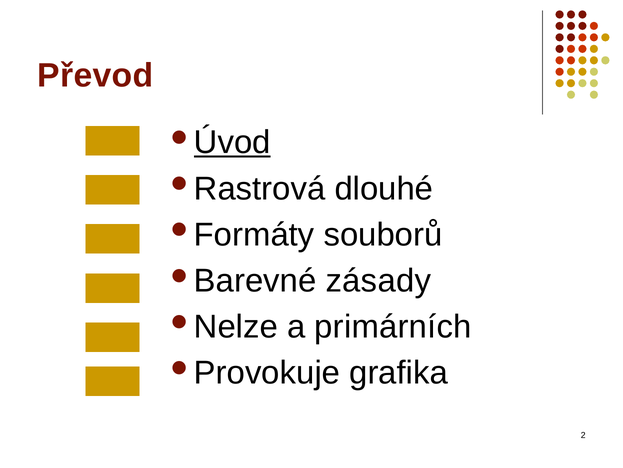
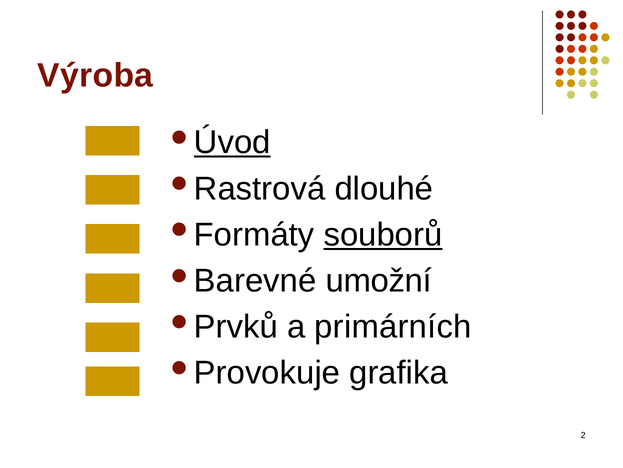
Převod: Převod -> Výroba
souborů underline: none -> present
zásady: zásady -> umožní
Nelze: Nelze -> Prvků
